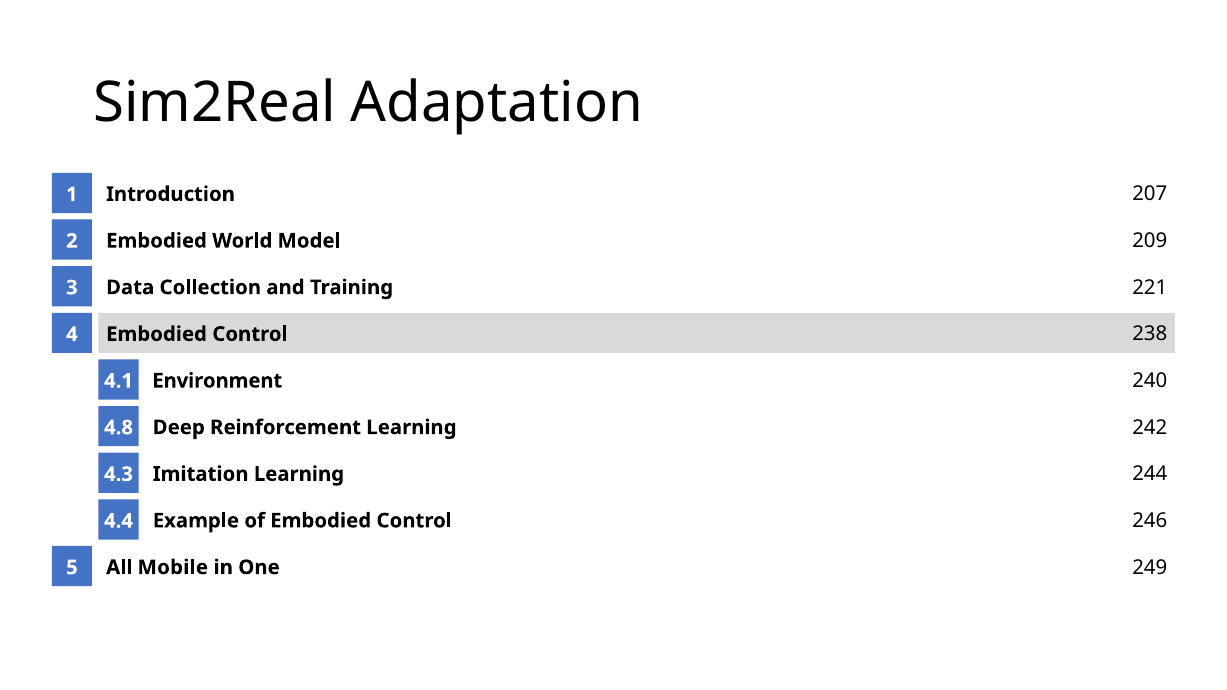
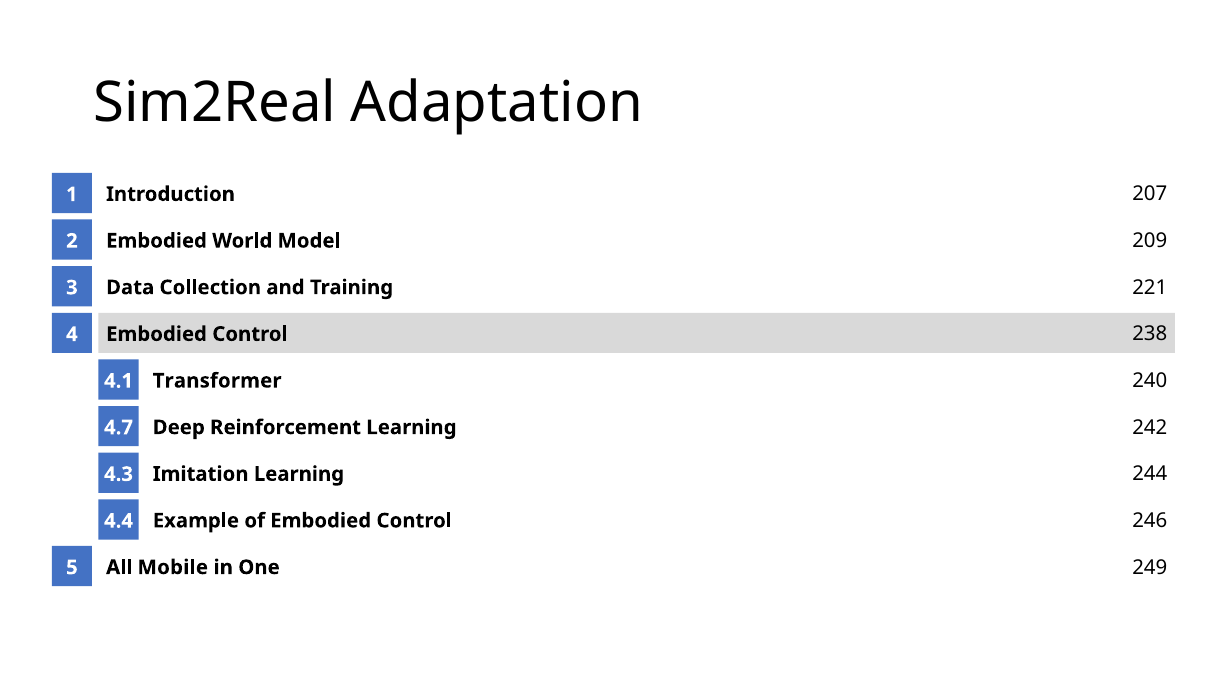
Environment: Environment -> Transformer
4.8: 4.8 -> 4.7
